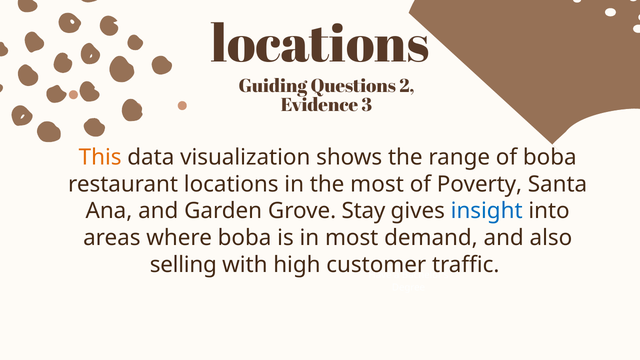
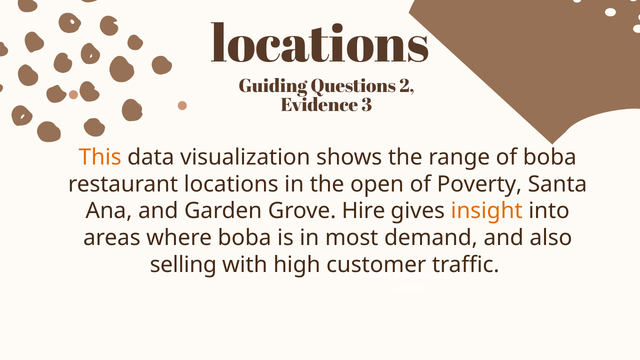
the most: most -> open
Stay: Stay -> Hire
insight colour: blue -> orange
